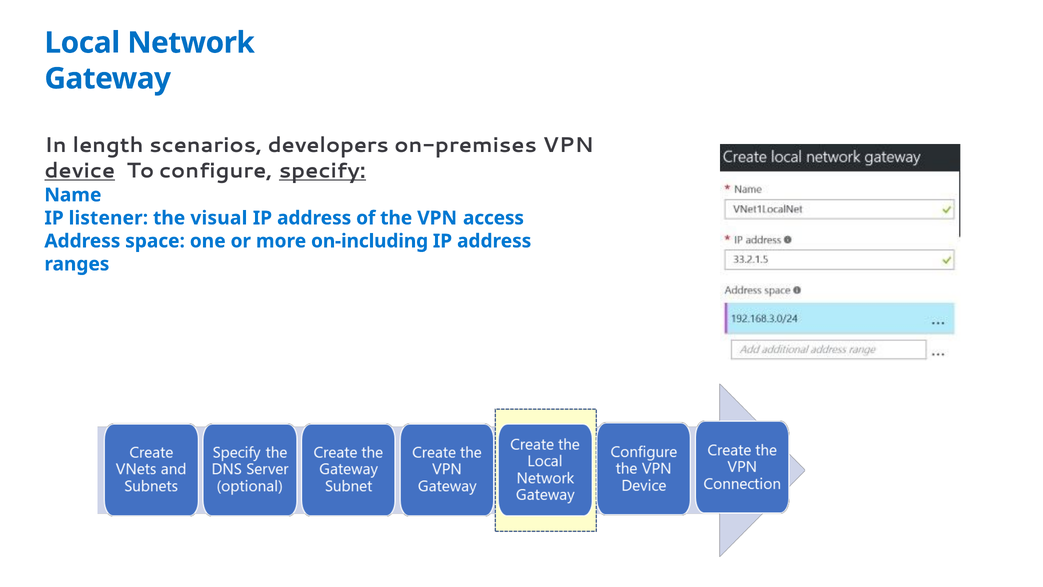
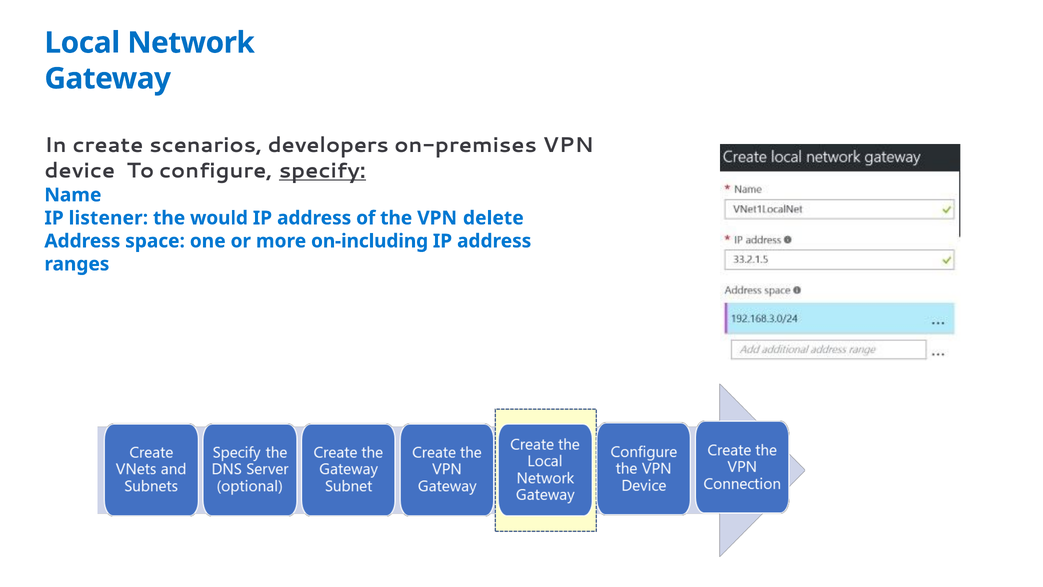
length: length -> create
device underline: present -> none
visual: visual -> would
access: access -> delete
